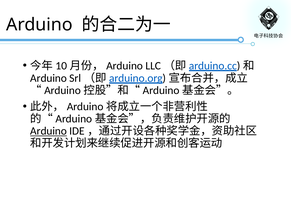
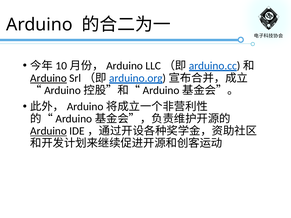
Arduino at (49, 78) underline: none -> present
